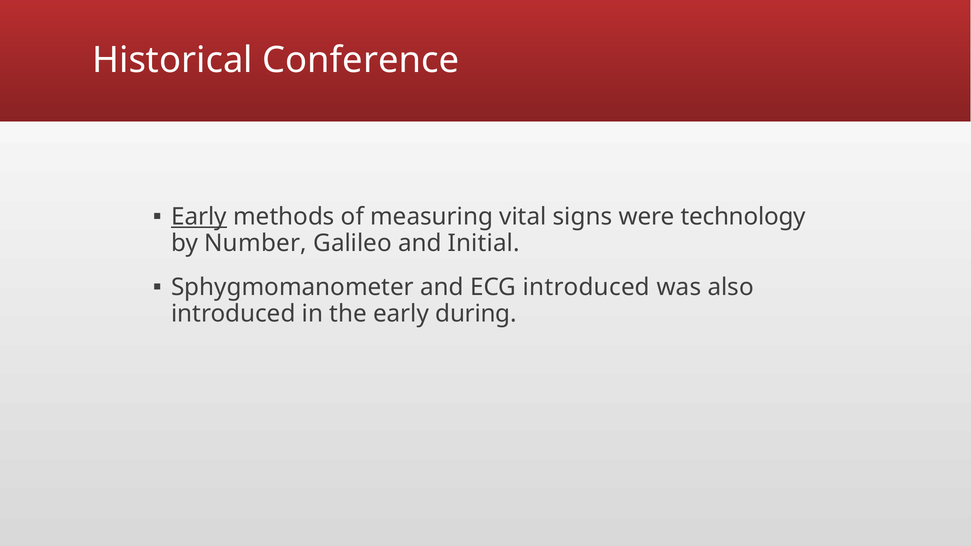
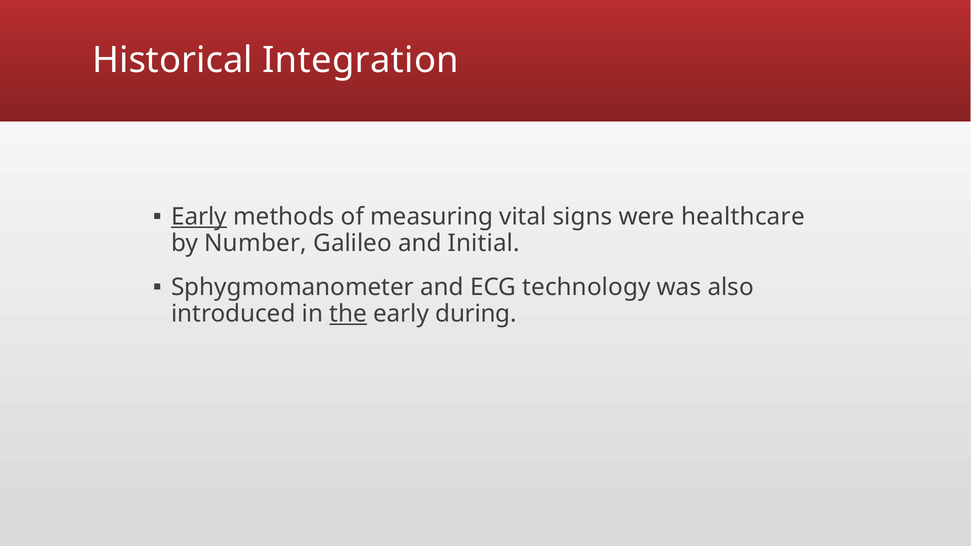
Conference: Conference -> Integration
technology: technology -> healthcare
ECG introduced: introduced -> technology
the underline: none -> present
